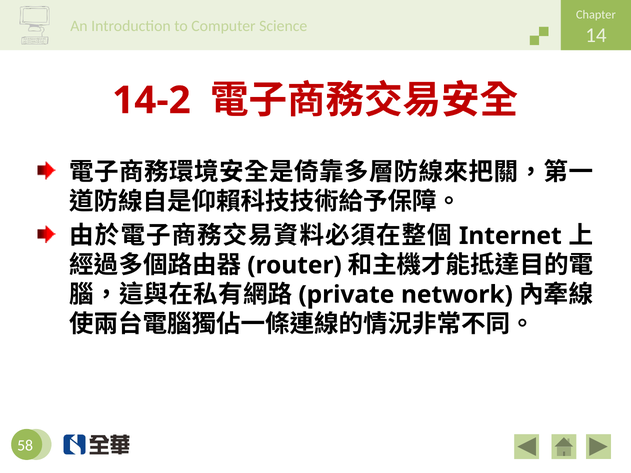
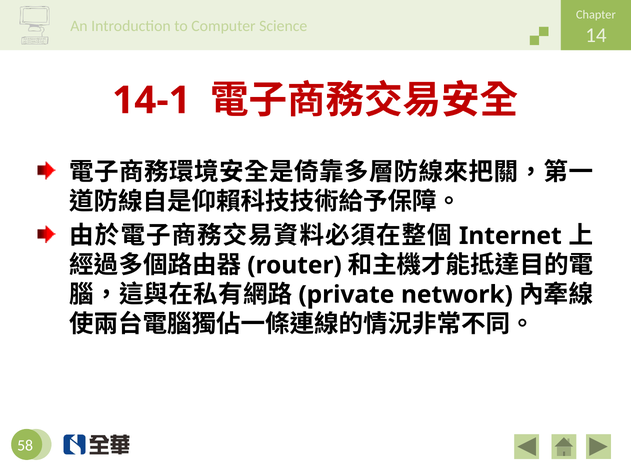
14-2: 14-2 -> 14-1
